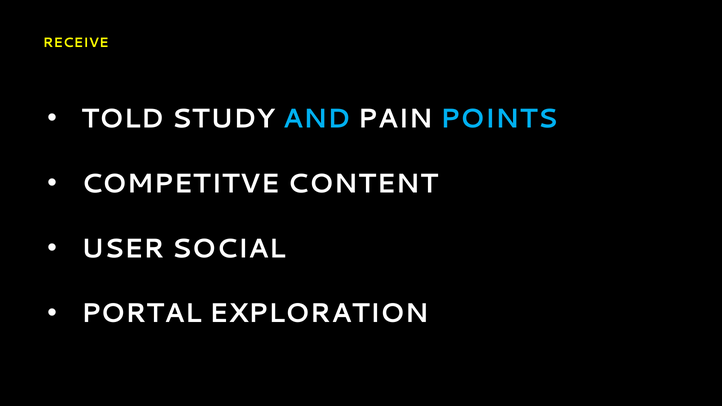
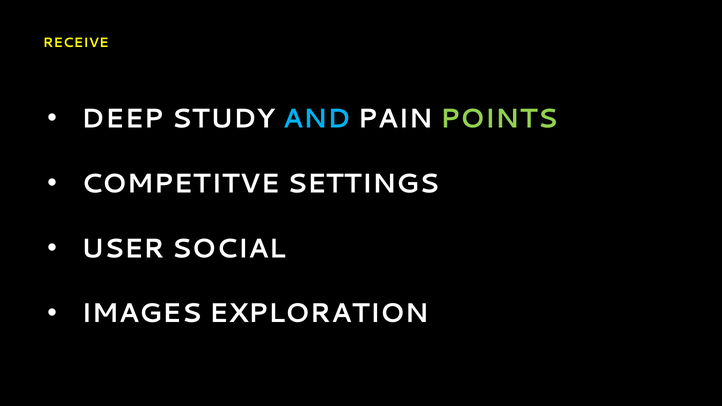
TOLD: TOLD -> DEEP
POINTS colour: light blue -> light green
CONTENT: CONTENT -> SETTINGS
PORTAL: PORTAL -> IMAGES
